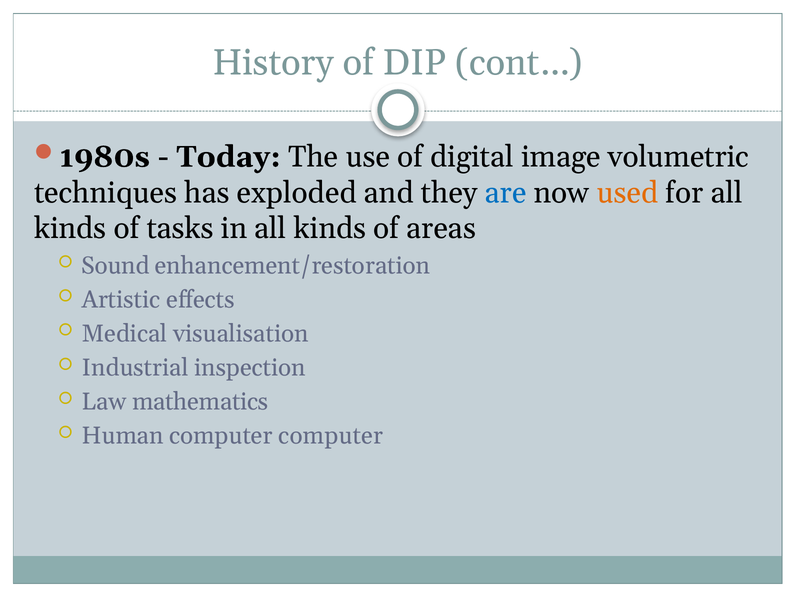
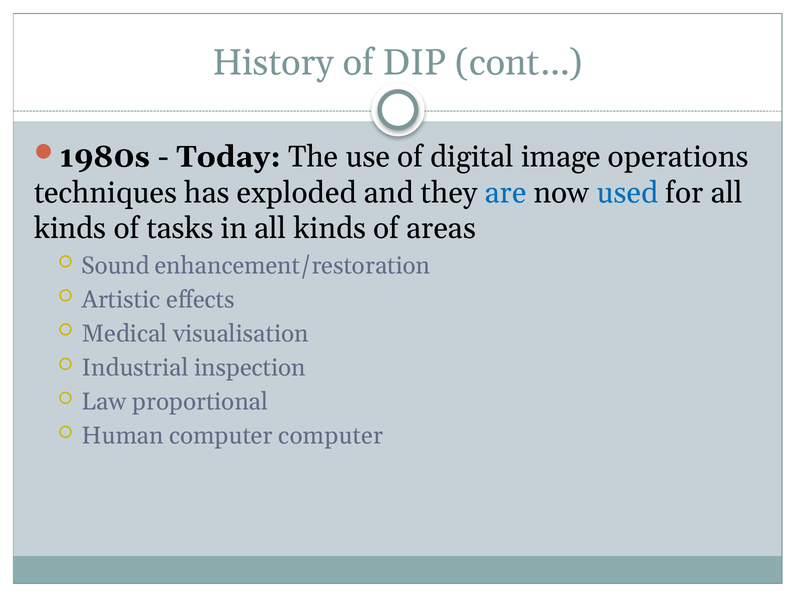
volumetric: volumetric -> operations
used colour: orange -> blue
mathematics: mathematics -> proportional
